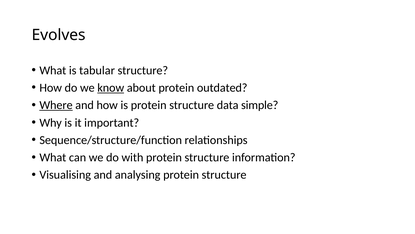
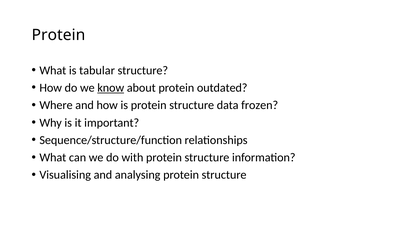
Evolves at (59, 35): Evolves -> Protein
Where underline: present -> none
simple: simple -> frozen
